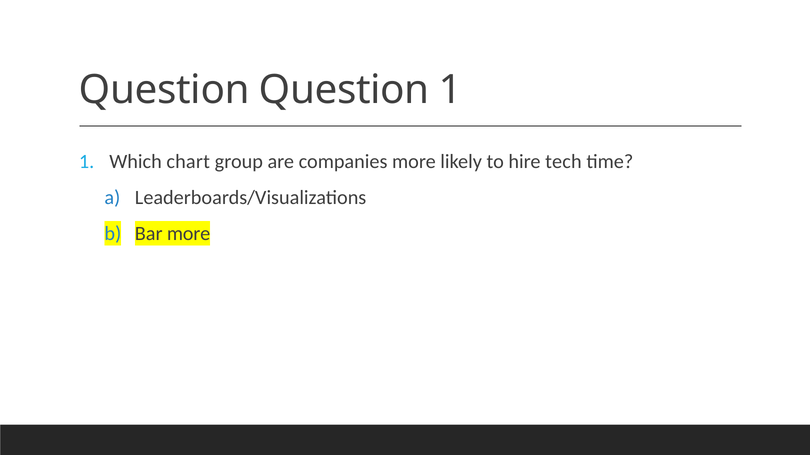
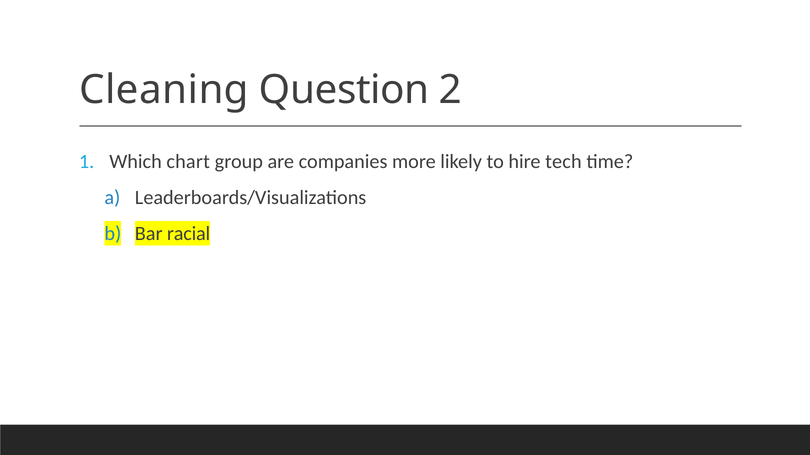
Question at (164, 90): Question -> Cleaning
Question 1: 1 -> 2
Bar more: more -> racial
